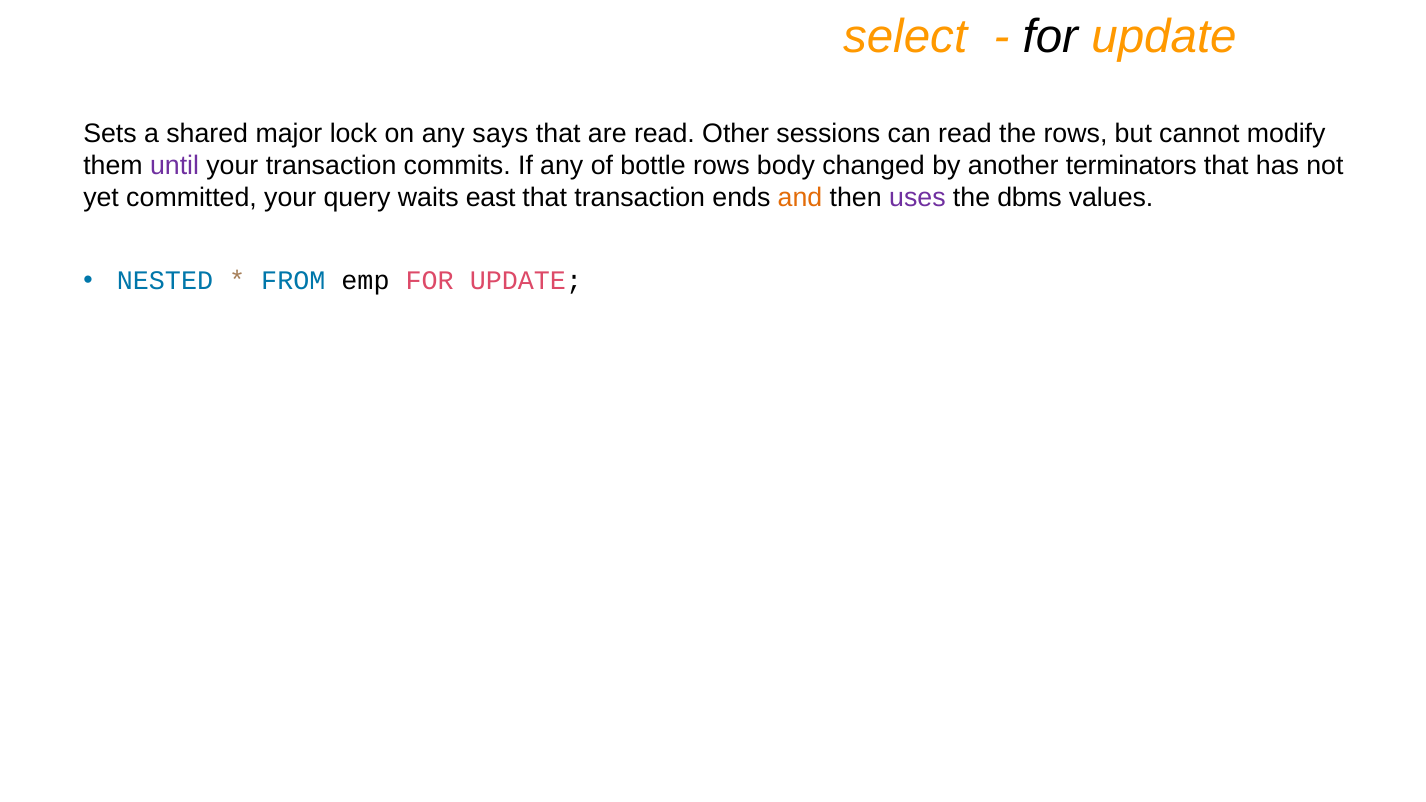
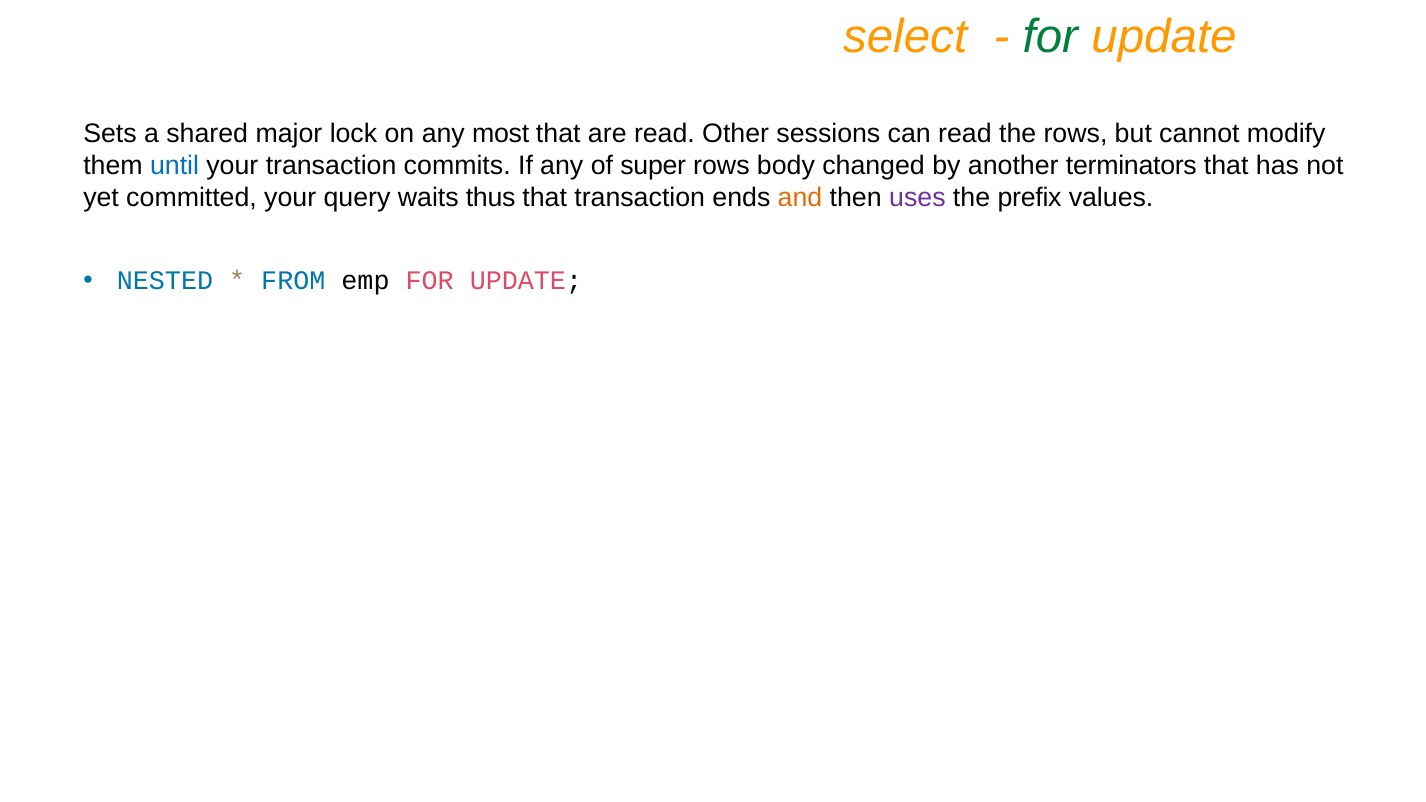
for at (1050, 37) colour: black -> green
says: says -> most
until colour: purple -> blue
bottle: bottle -> super
east: east -> thus
dbms: dbms -> prefix
